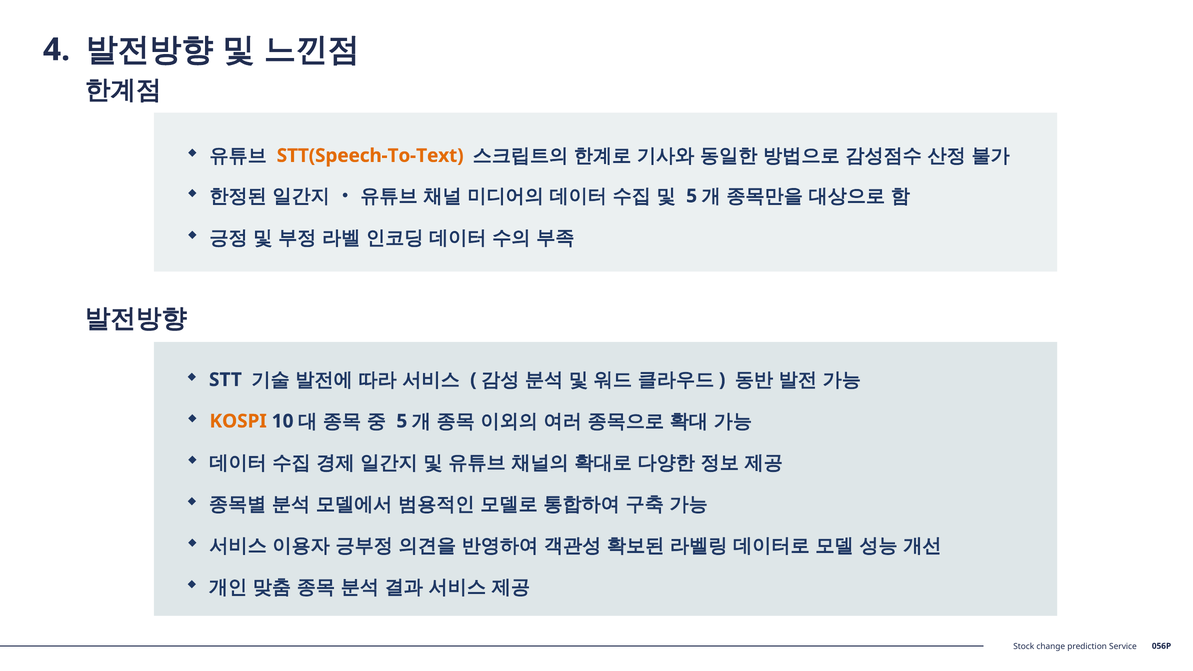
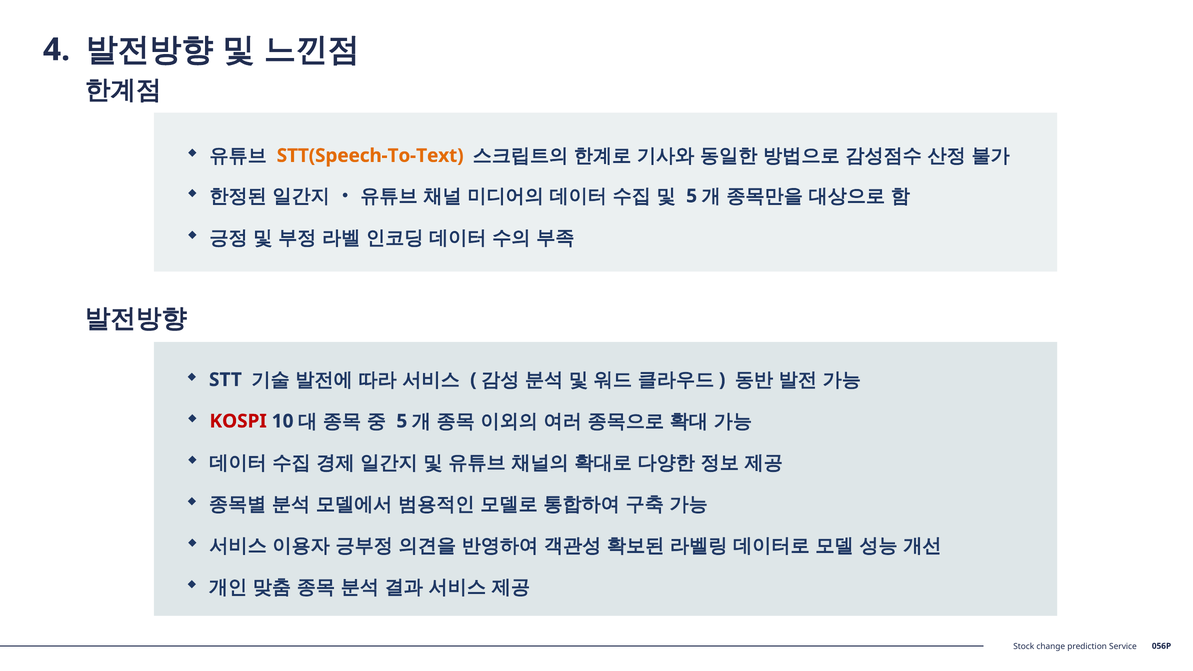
KOSPI colour: orange -> red
